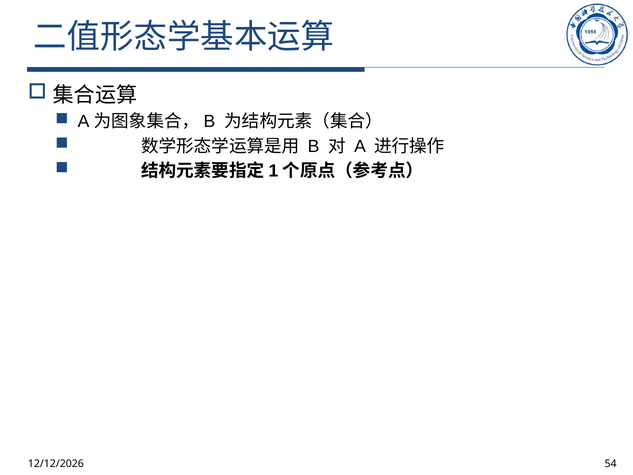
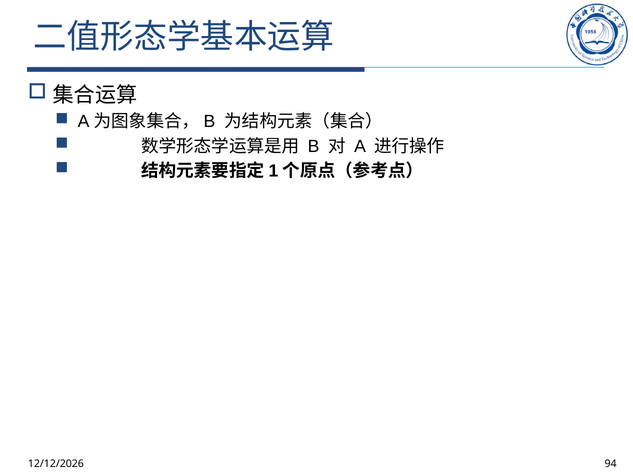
54: 54 -> 94
